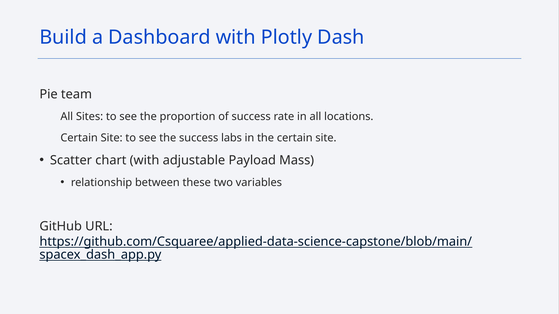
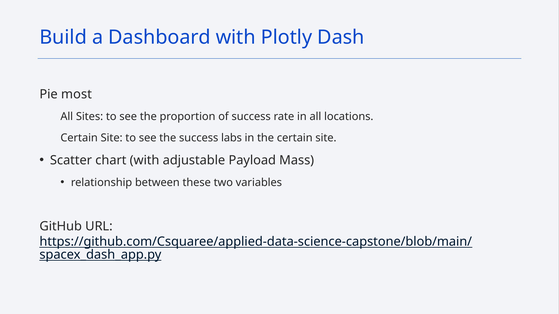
team: team -> most
